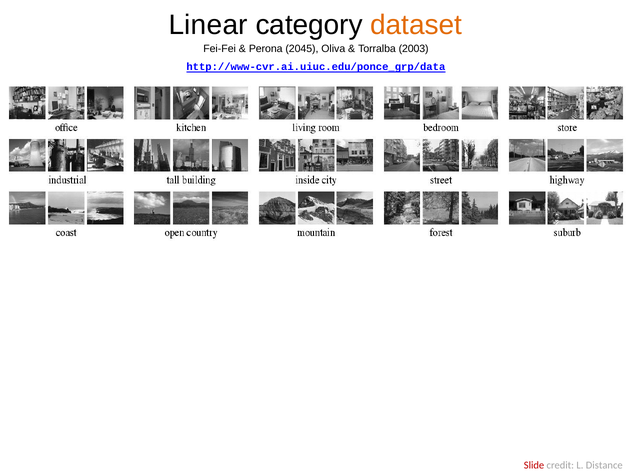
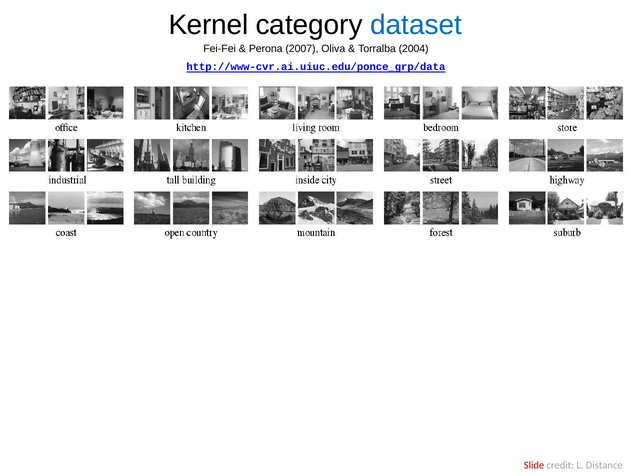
Linear: Linear -> Kernel
dataset colour: orange -> blue
2045: 2045 -> 2007
2003: 2003 -> 2004
